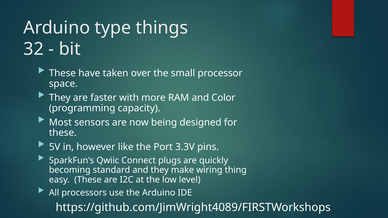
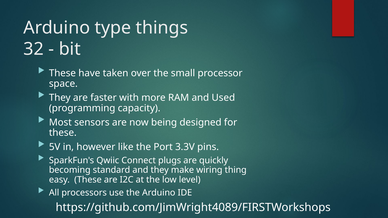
Color: Color -> Used
